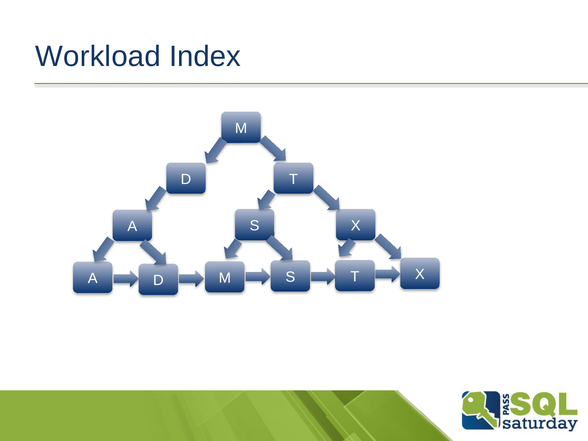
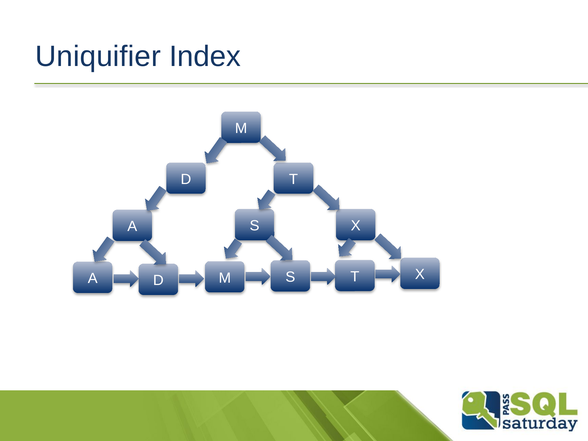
Workload: Workload -> Uniquifier
